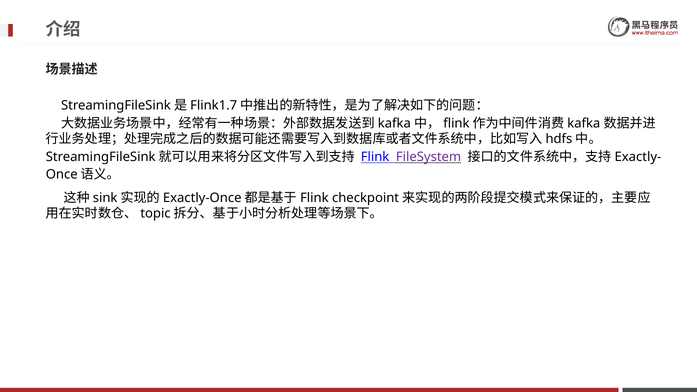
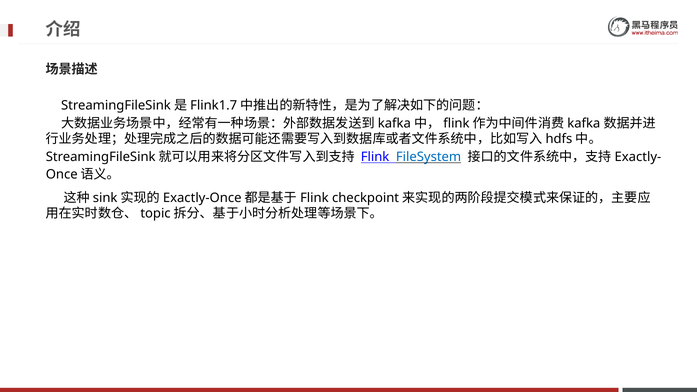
FileSystem colour: purple -> blue
